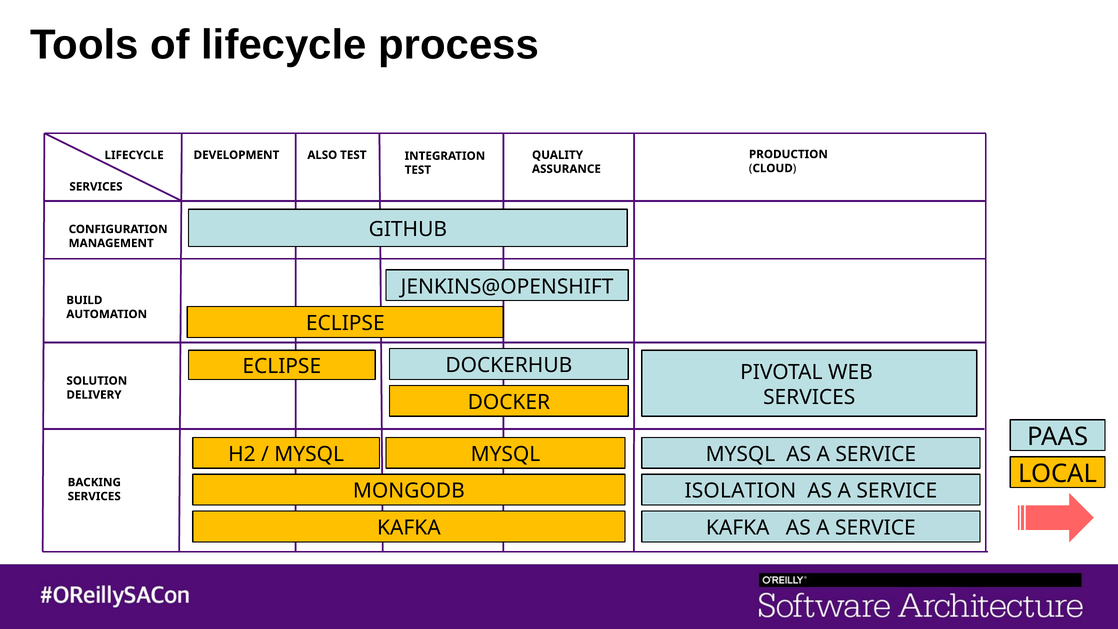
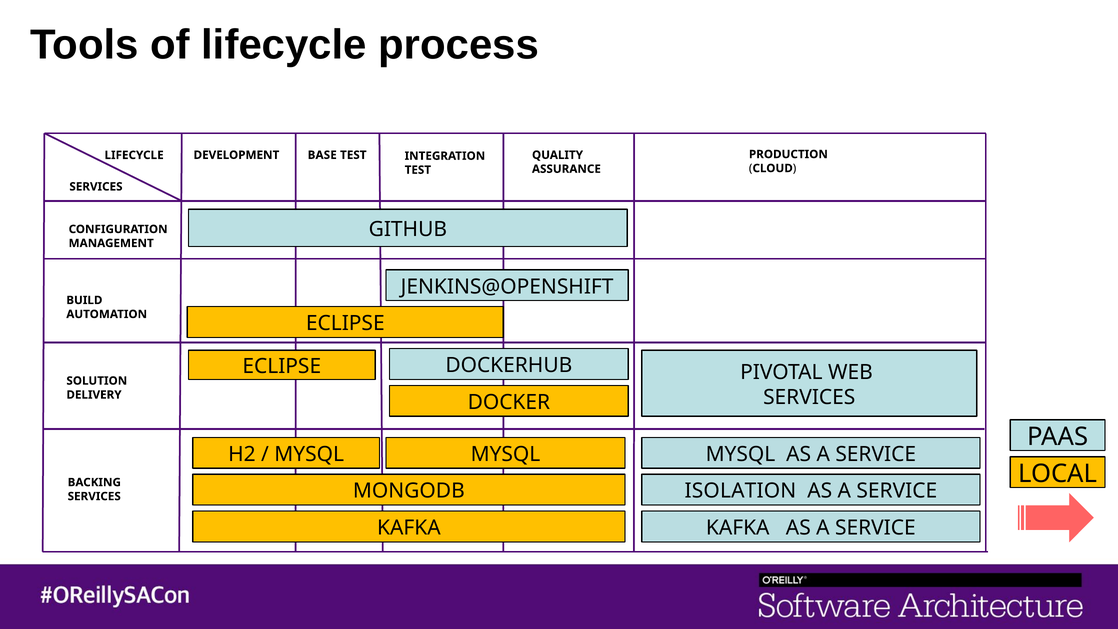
ALSO: ALSO -> BASE
